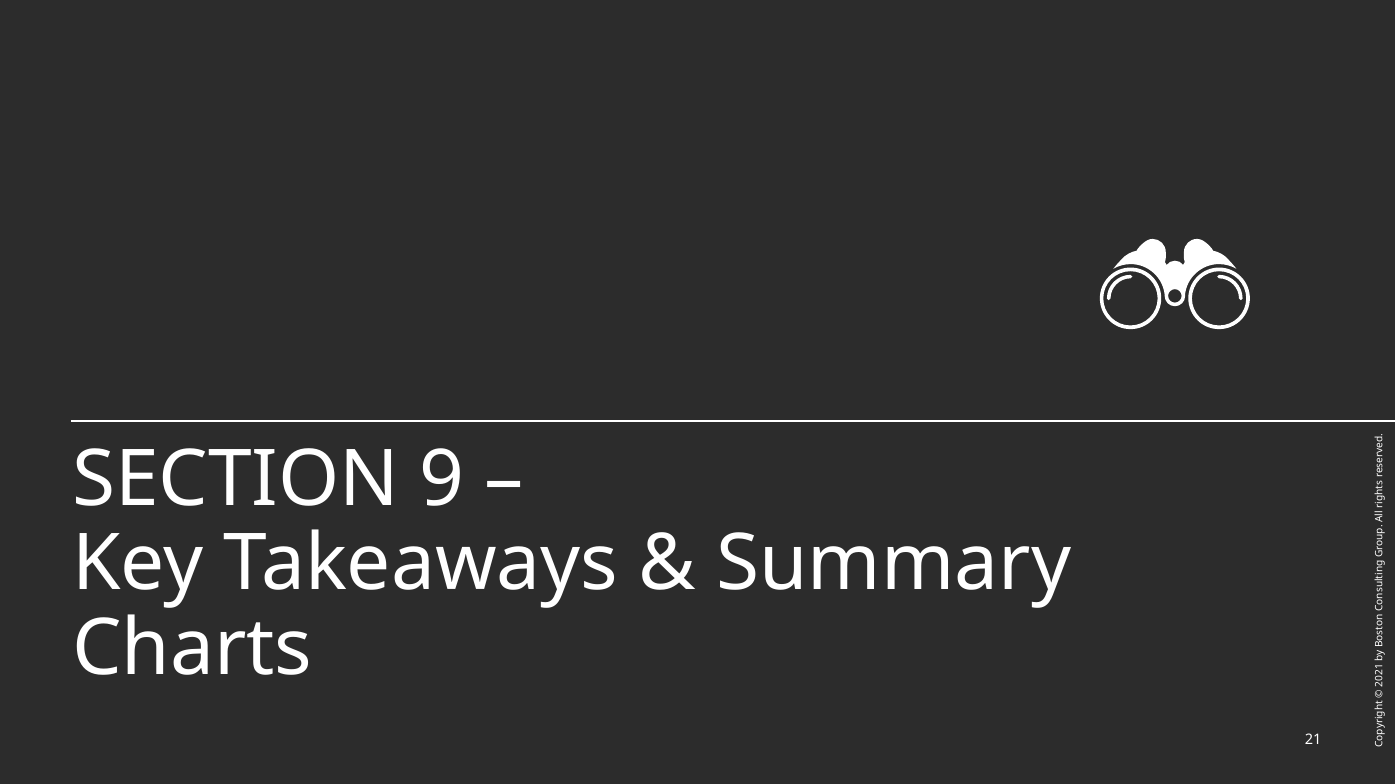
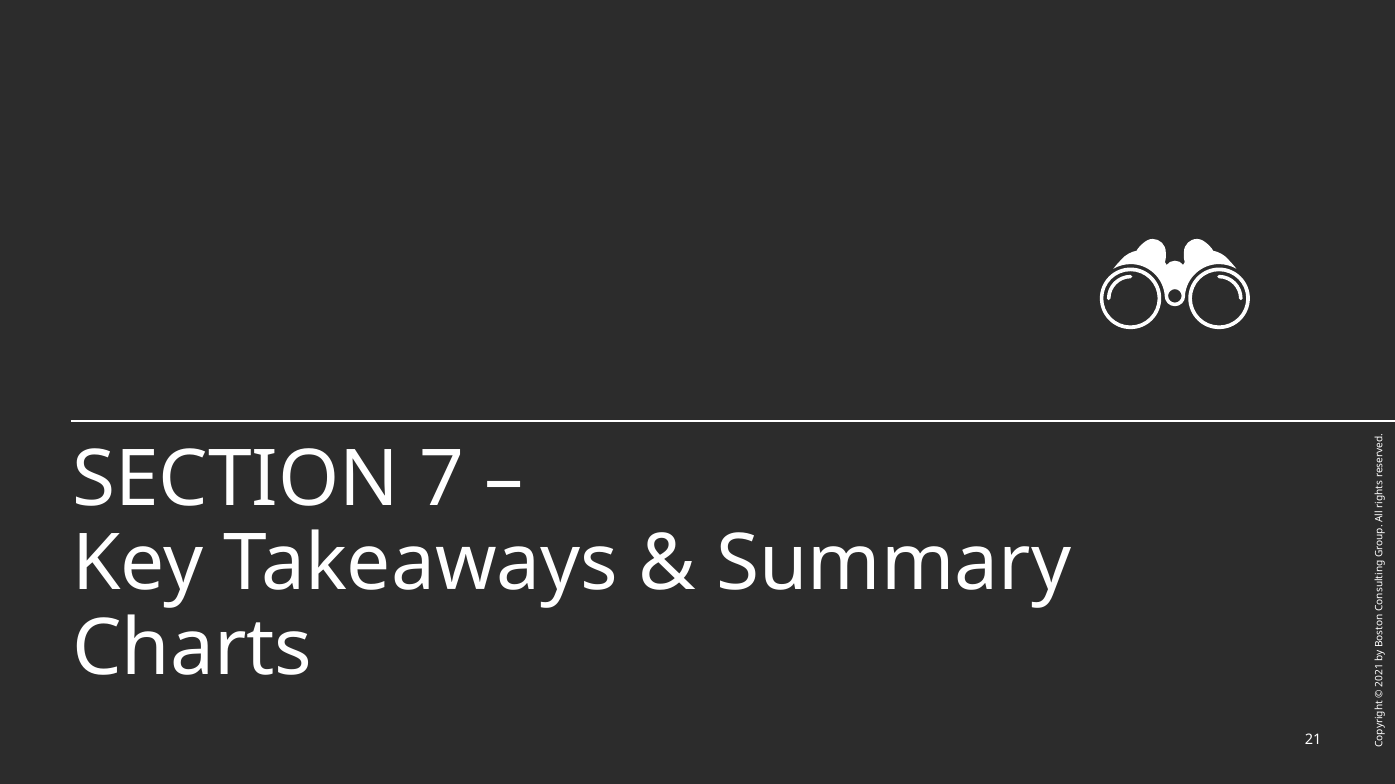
9: 9 -> 7
